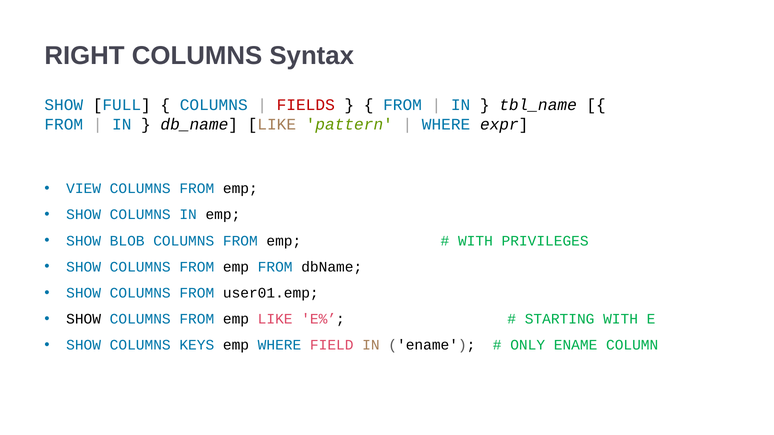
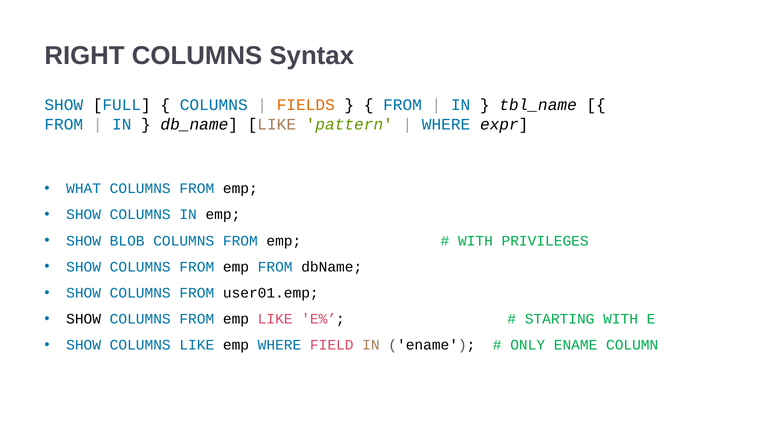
FIELDS colour: red -> orange
VIEW: VIEW -> WHAT
COLUMNS KEYS: KEYS -> LIKE
